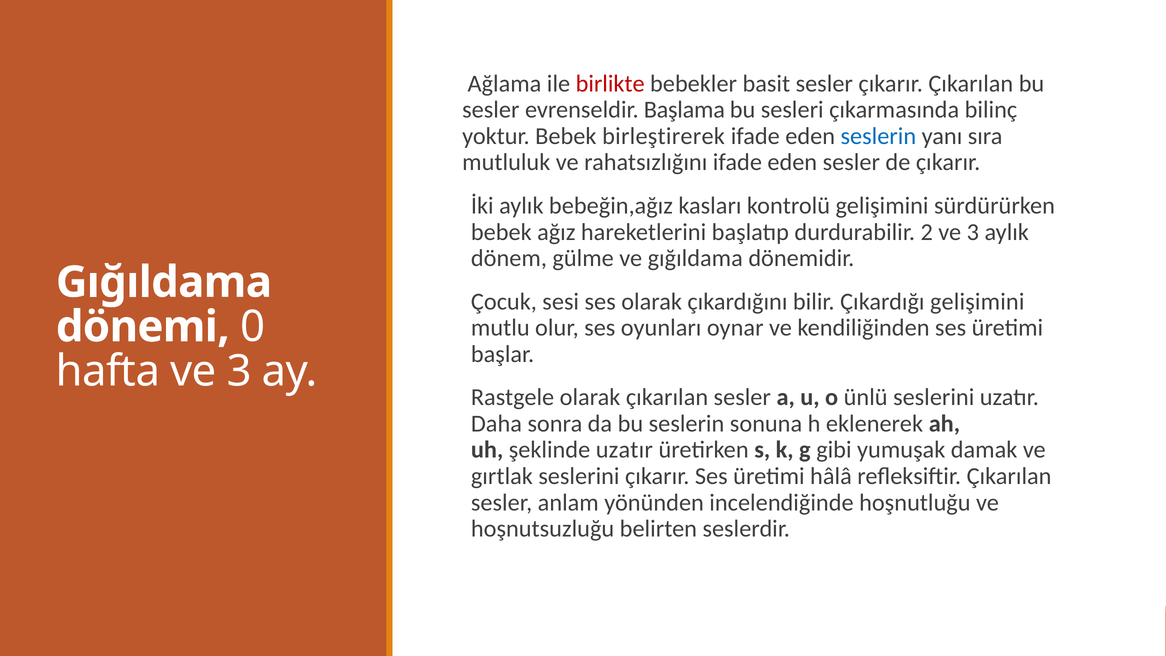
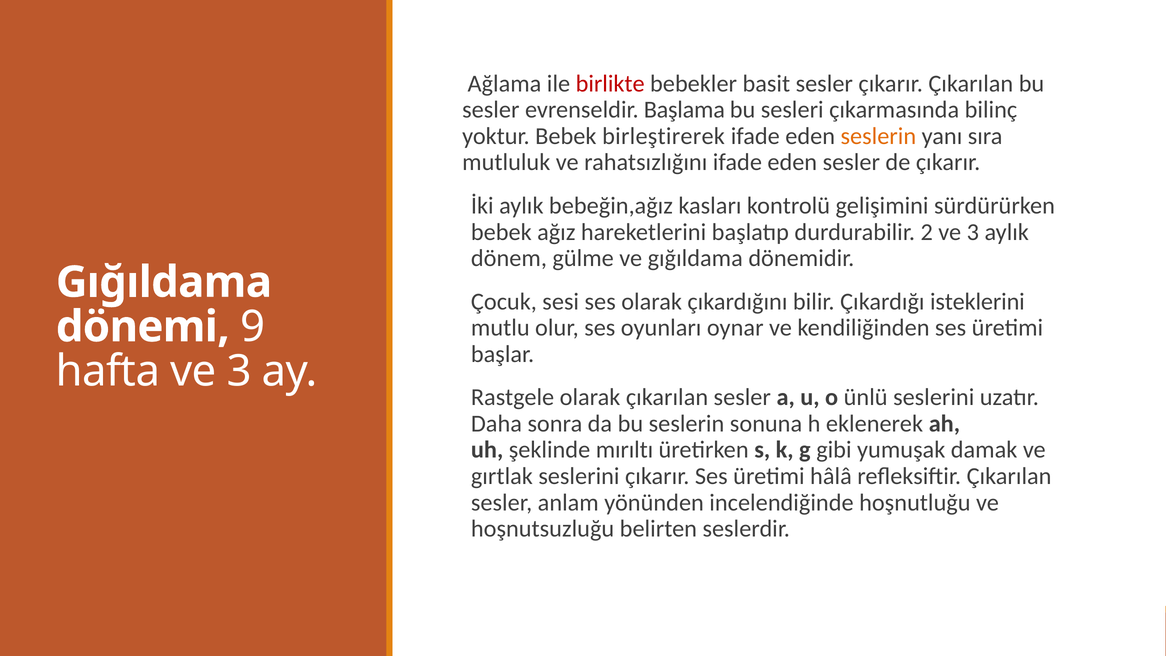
seslerin at (878, 136) colour: blue -> orange
Çıkardığı gelişimini: gelişimini -> isteklerini
0: 0 -> 9
şeklinde uzatır: uzatır -> mırıltı
